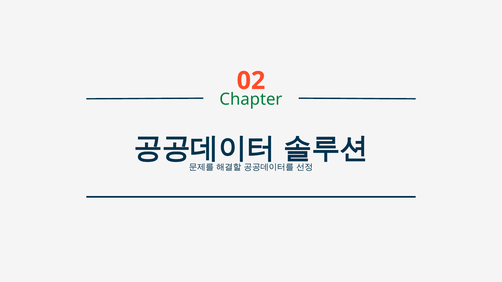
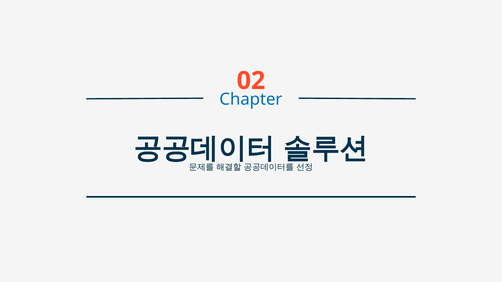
Chapter colour: green -> blue
